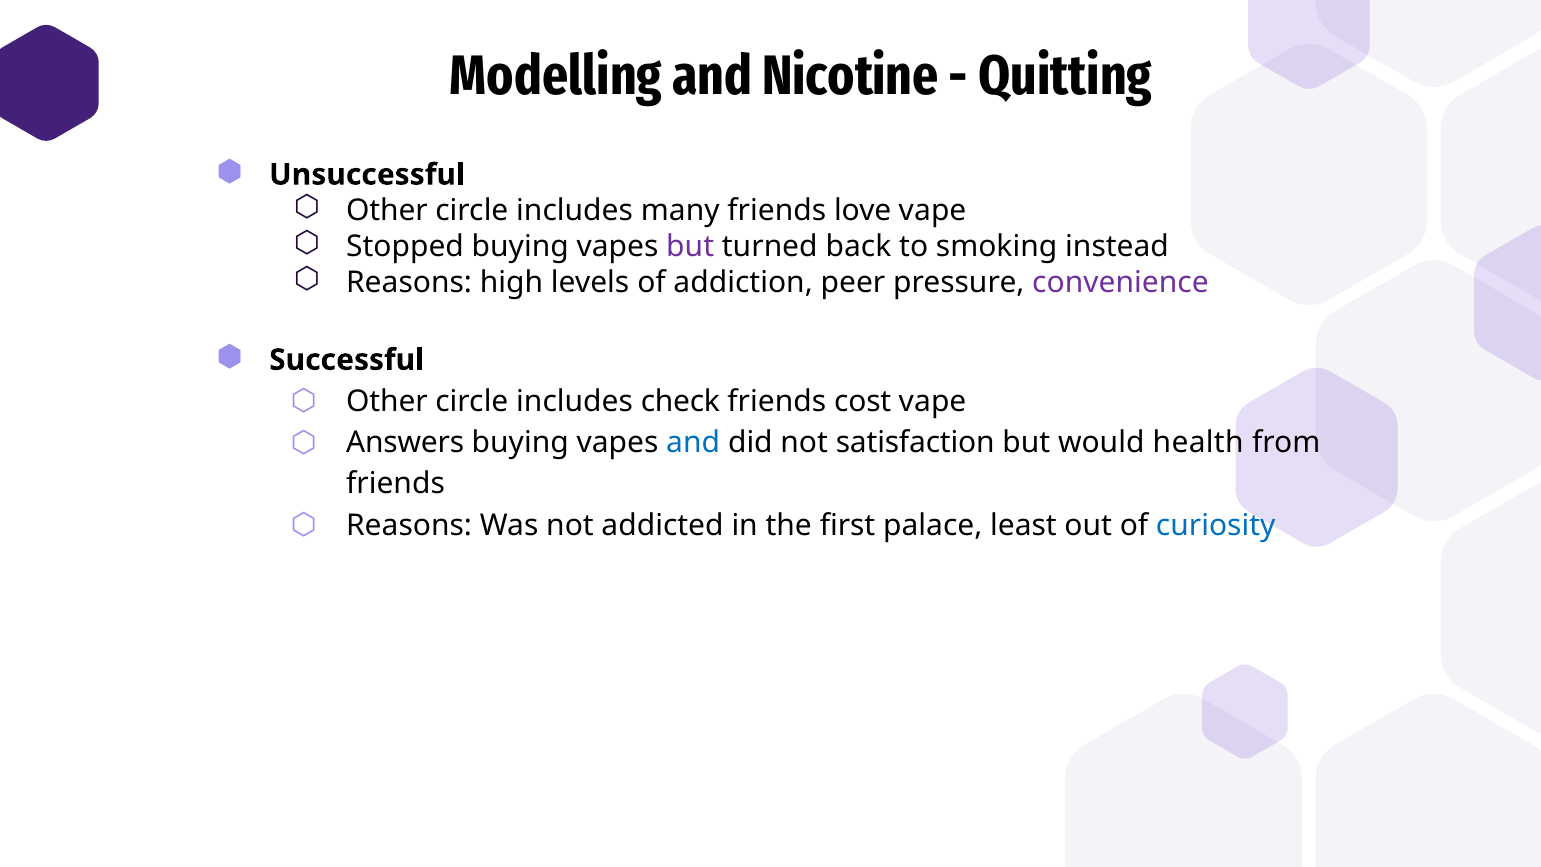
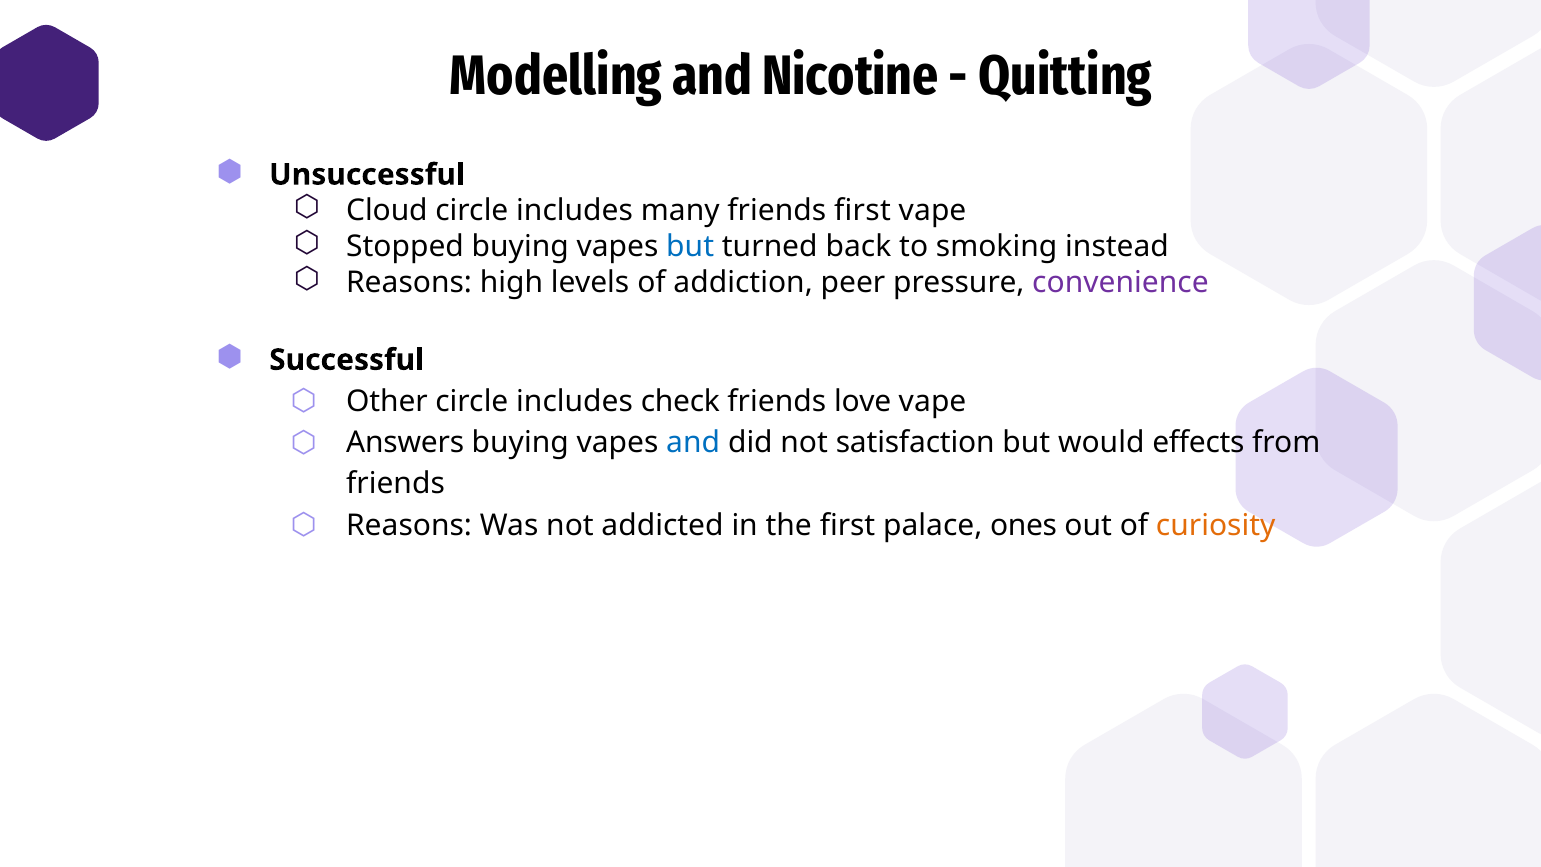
Other at (387, 211): Other -> Cloud
friends love: love -> first
but at (690, 247) colour: purple -> blue
cost: cost -> love
health: health -> effects
least: least -> ones
curiosity colour: blue -> orange
